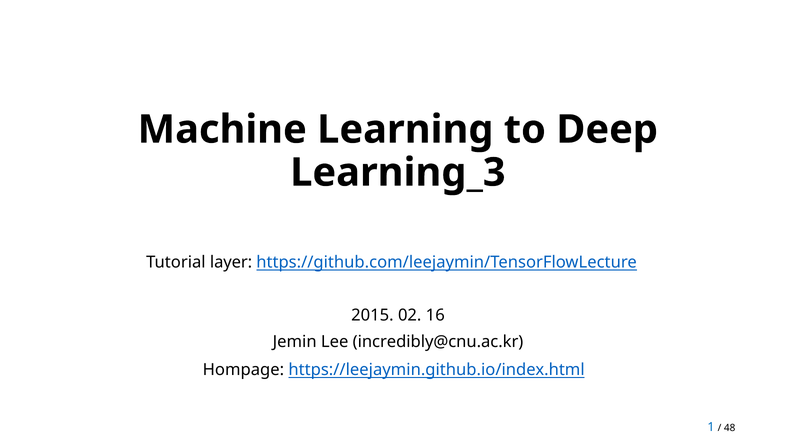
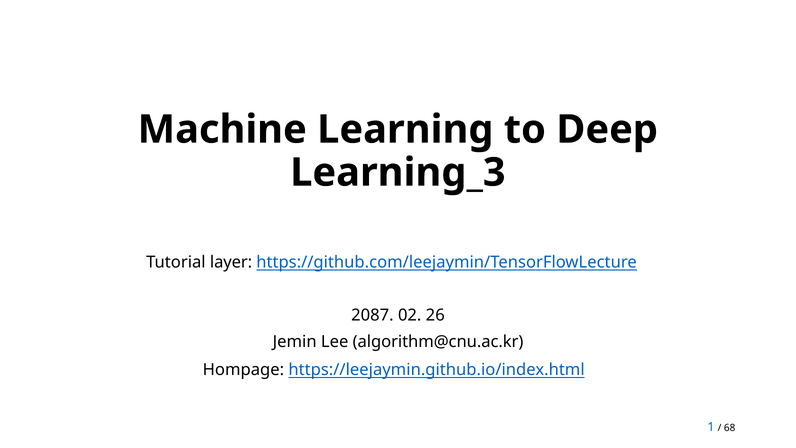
2015: 2015 -> 2087
16: 16 -> 26
incredibly@cnu.ac.kr: incredibly@cnu.ac.kr -> algorithm@cnu.ac.kr
48: 48 -> 68
